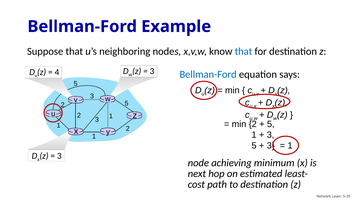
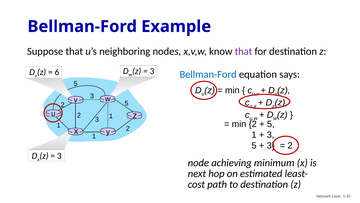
that at (244, 51) colour: blue -> purple
4: 4 -> 6
1 at (290, 145): 1 -> 2
